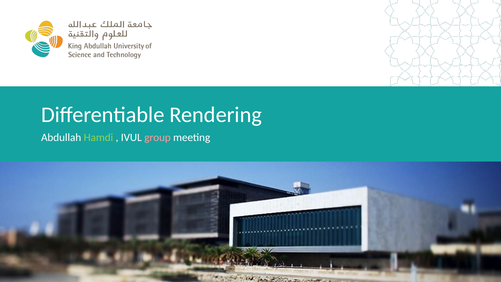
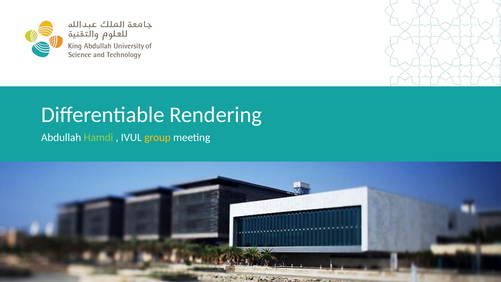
group colour: pink -> yellow
